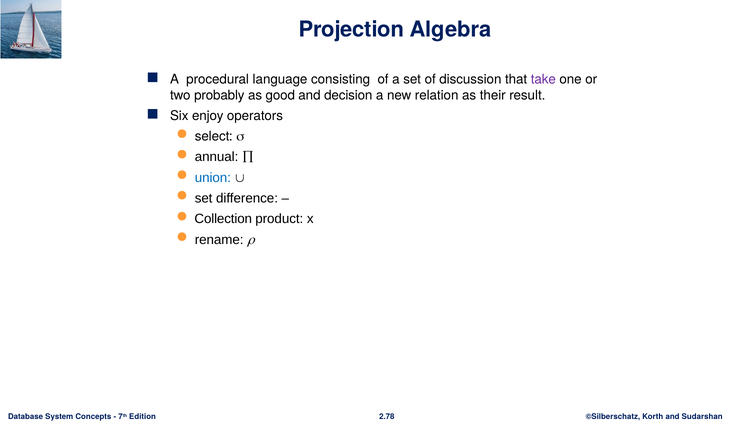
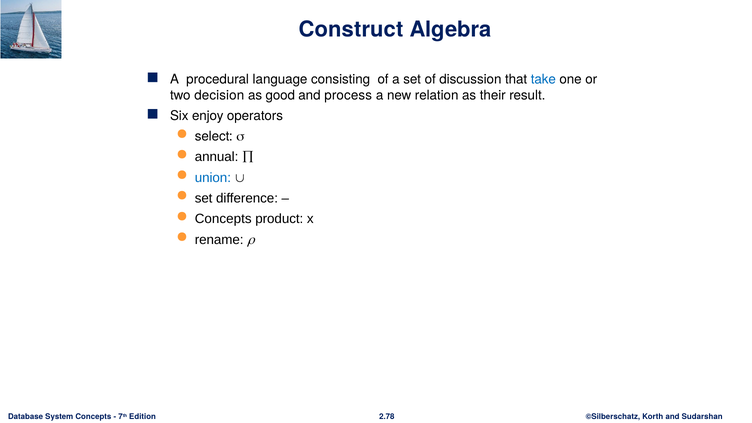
Projection: Projection -> Construct
take colour: purple -> blue
probably: probably -> decision
decision: decision -> process
Collection at (223, 219): Collection -> Concepts
